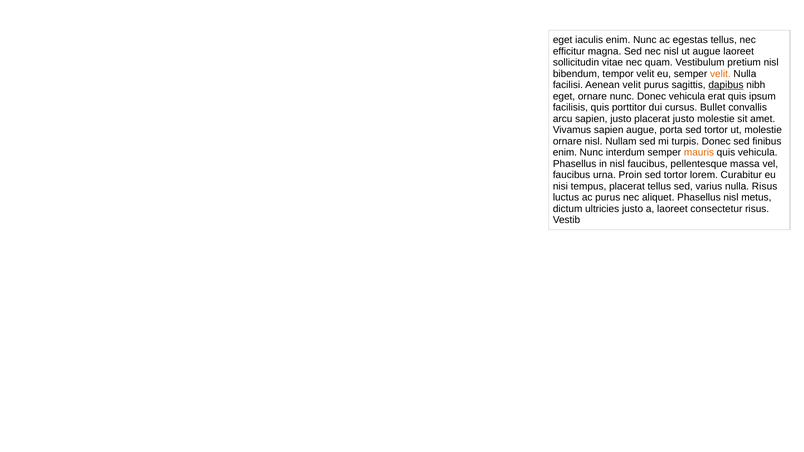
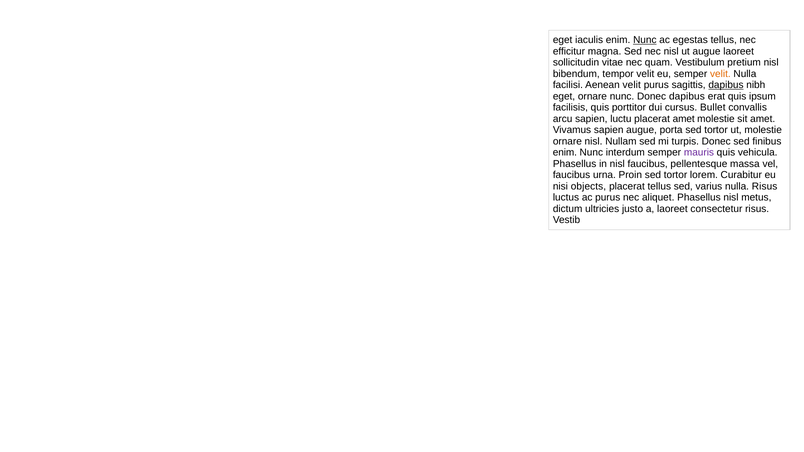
Nunc at (645, 40) underline: none -> present
Donec vehicula: vehicula -> dapibus
sapien justo: justo -> luctu
placerat justo: justo -> amet
mauris colour: orange -> purple
tempus: tempus -> objects
